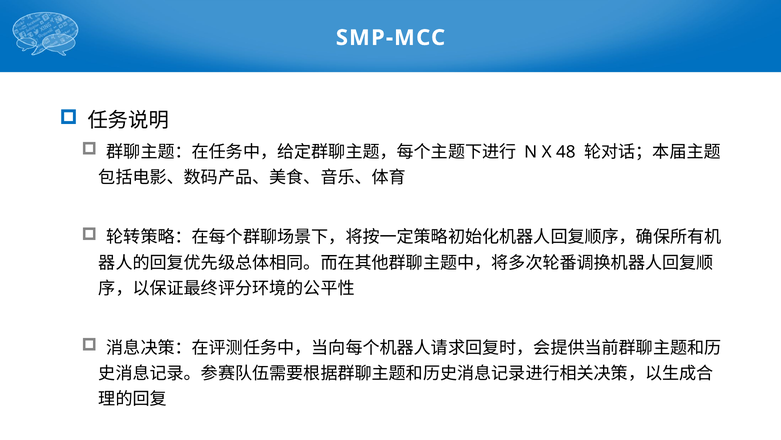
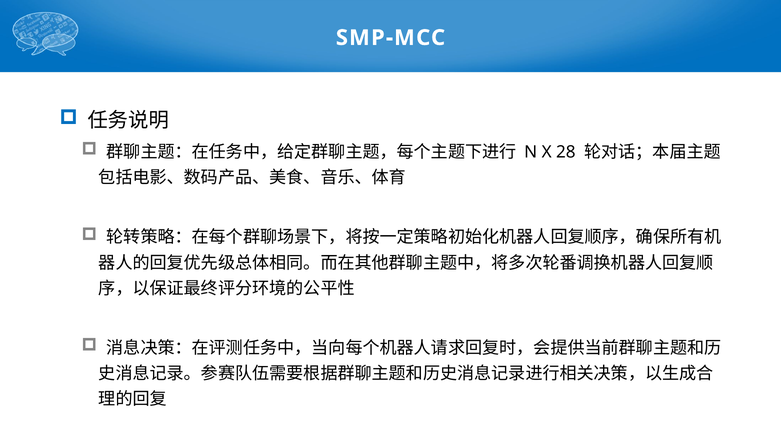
48: 48 -> 28
